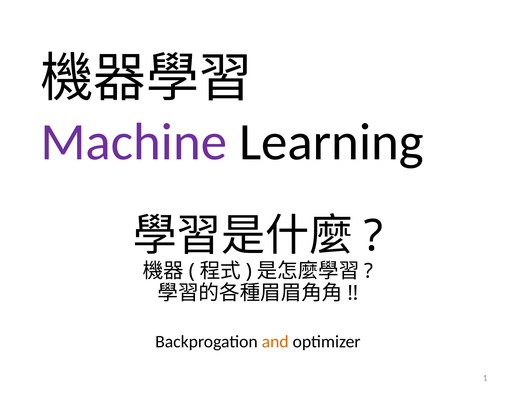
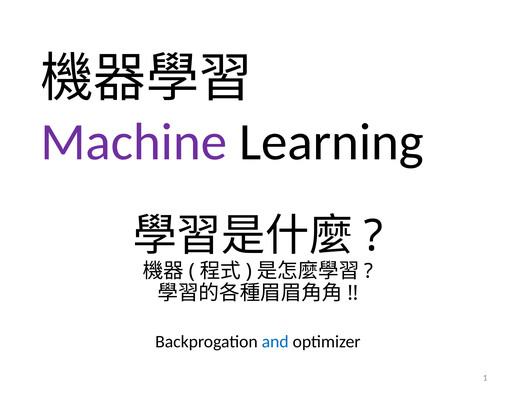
and colour: orange -> blue
